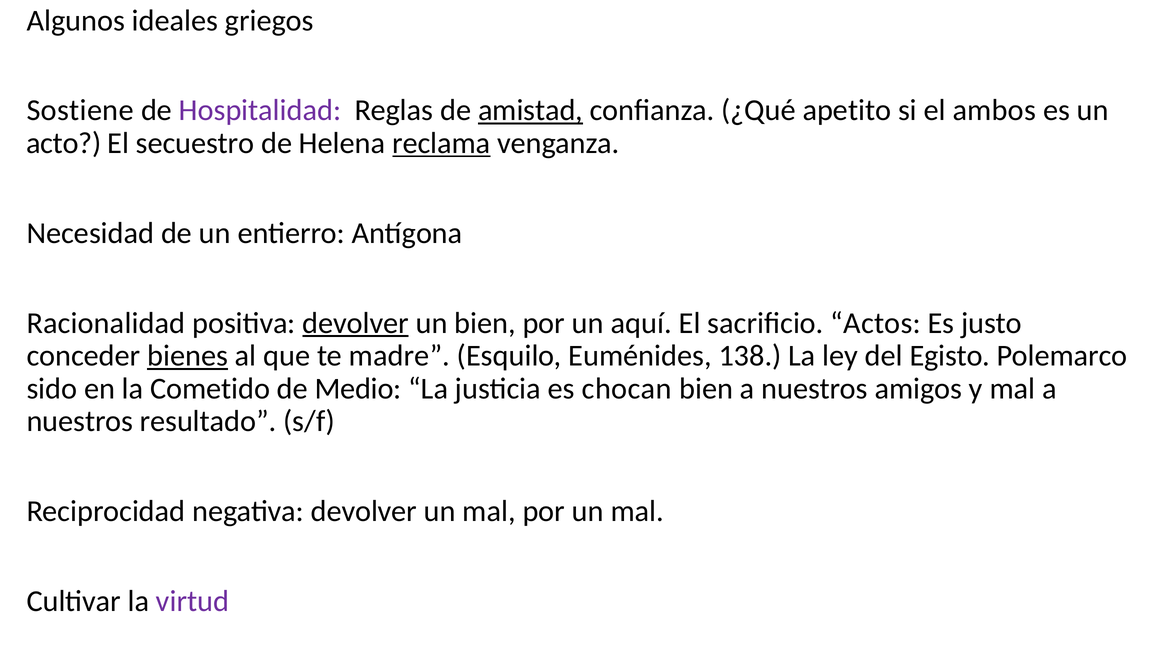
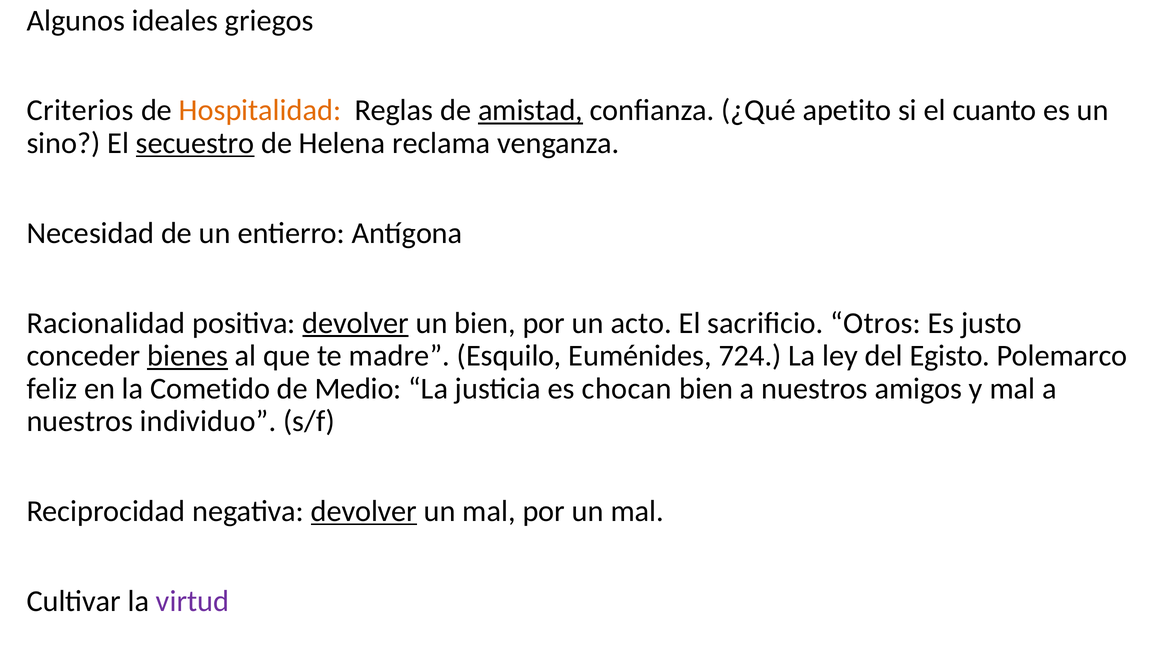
Sostiene: Sostiene -> Criterios
Hospitalidad colour: purple -> orange
ambos: ambos -> cuanto
acto: acto -> sino
secuestro underline: none -> present
reclama underline: present -> none
aquí: aquí -> acto
Actos: Actos -> Otros
138: 138 -> 724
sido: sido -> feliz
resultado: resultado -> individuo
devolver at (364, 511) underline: none -> present
